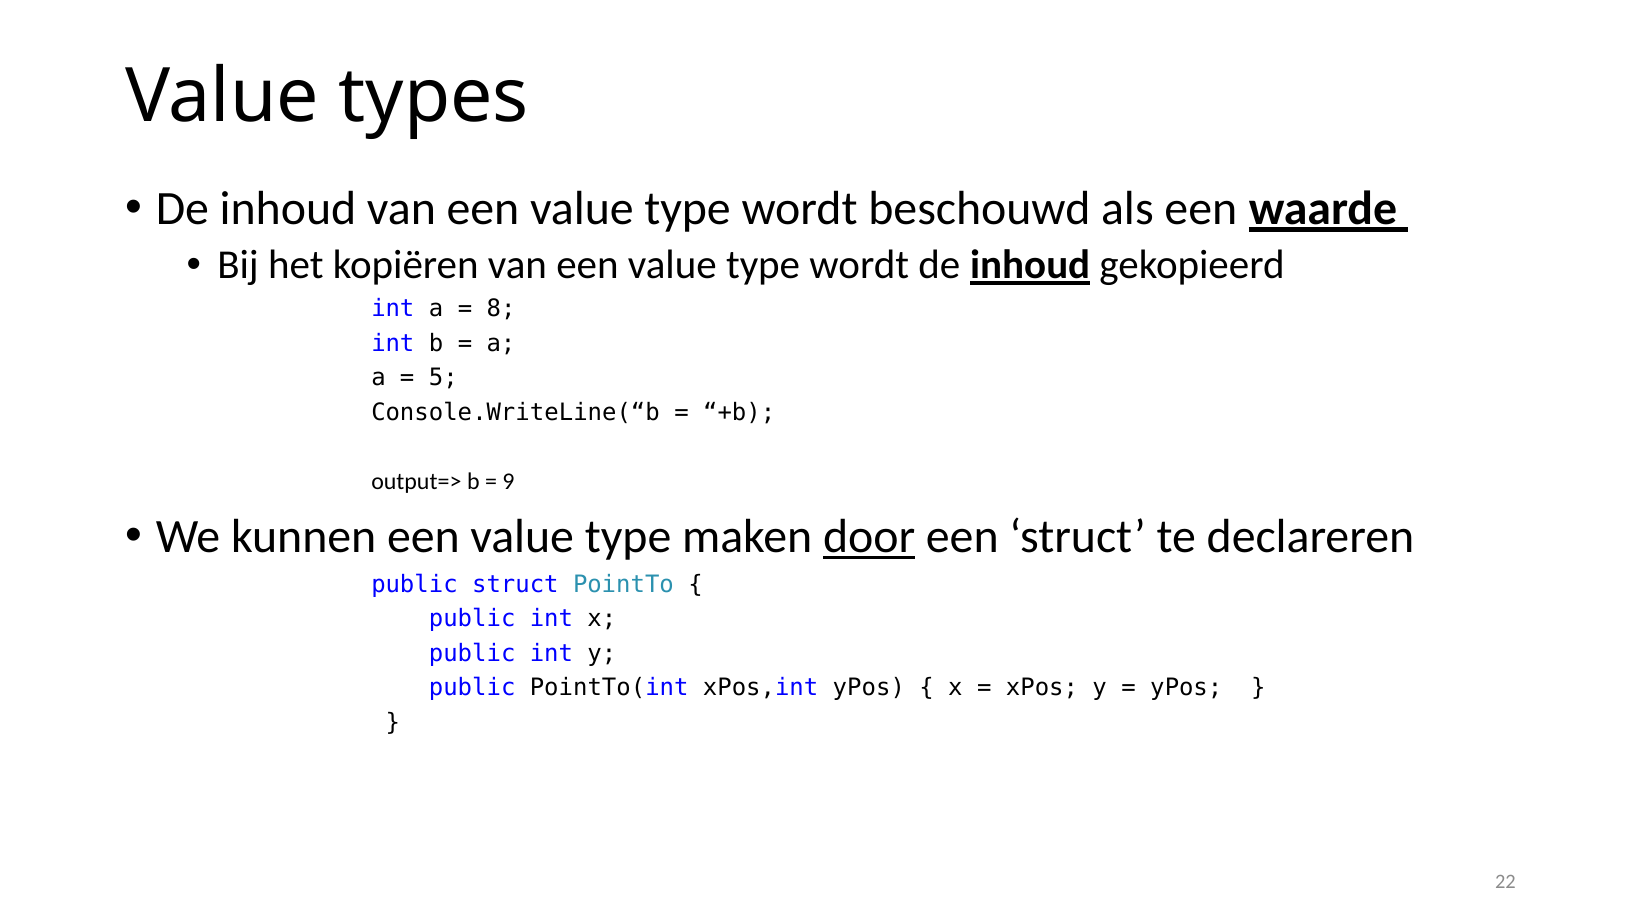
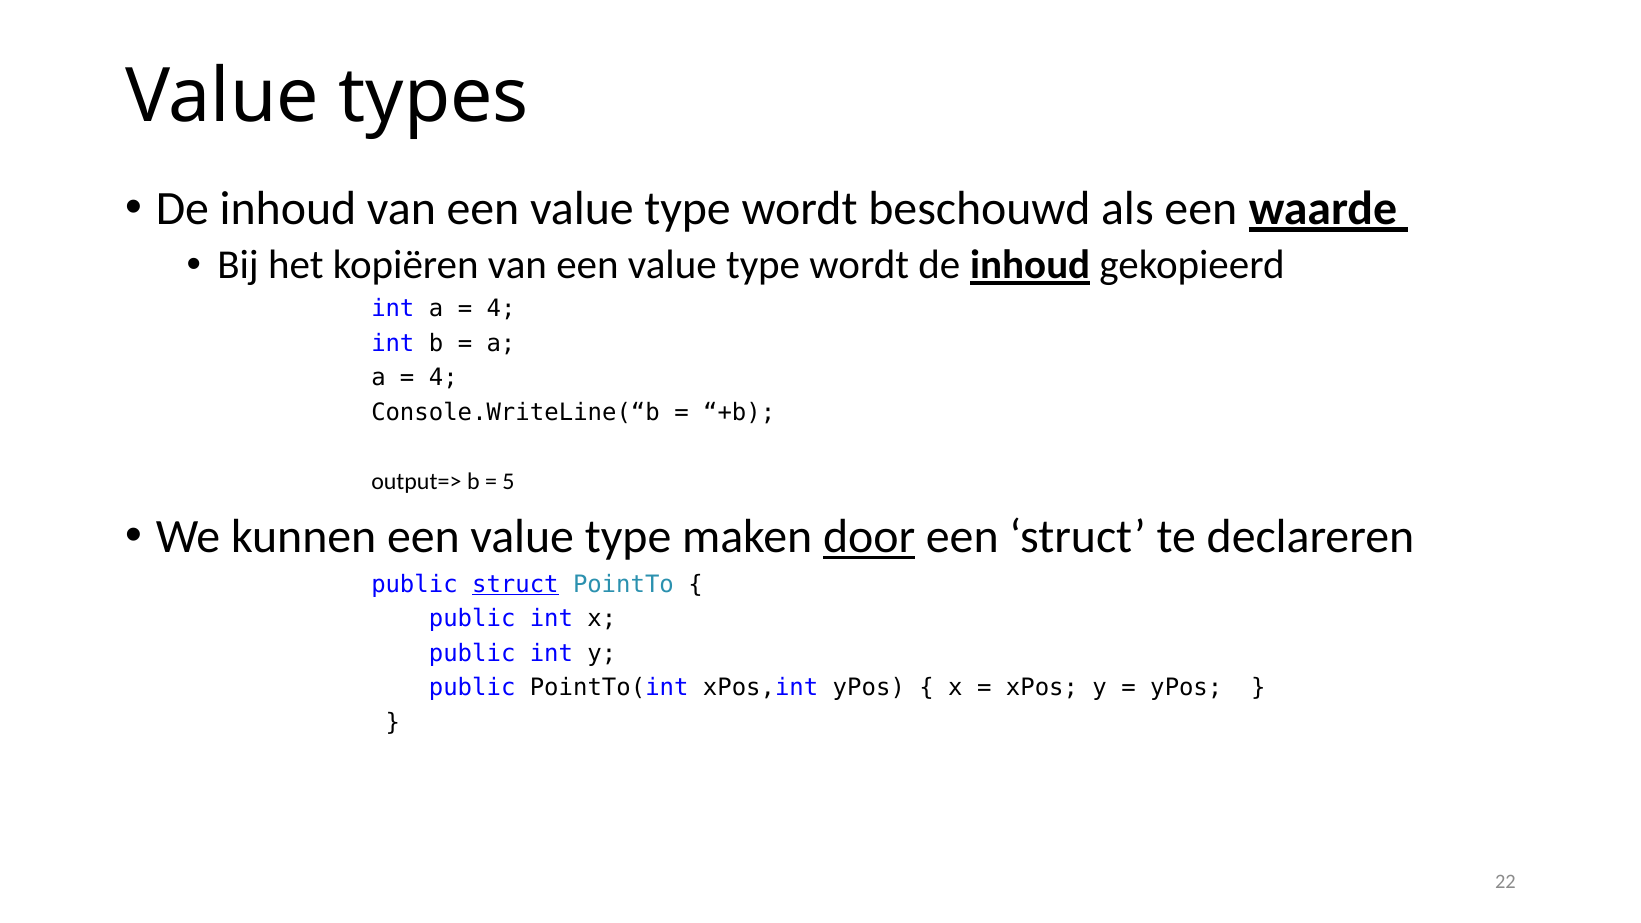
8 at (501, 309): 8 -> 4
5 at (443, 378): 5 -> 4
9: 9 -> 5
struct at (515, 584) underline: none -> present
